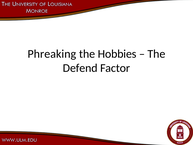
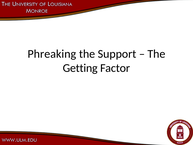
Hobbies: Hobbies -> Support
Defend: Defend -> Getting
